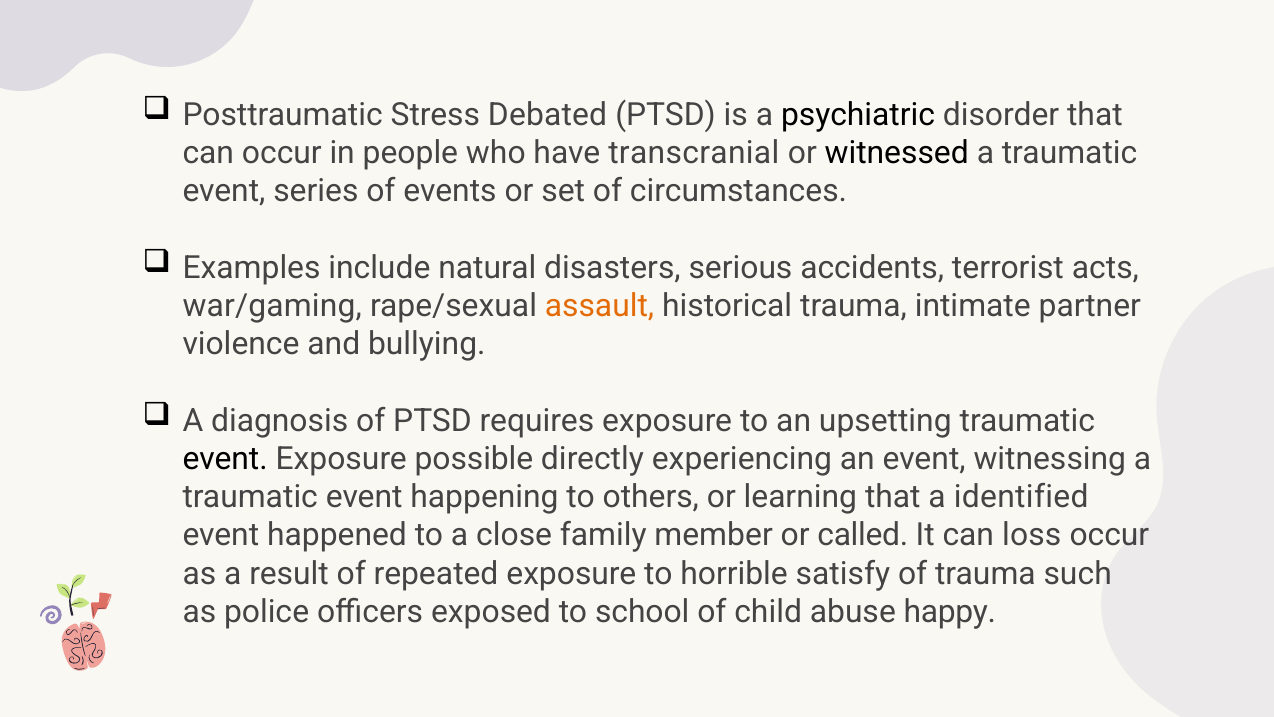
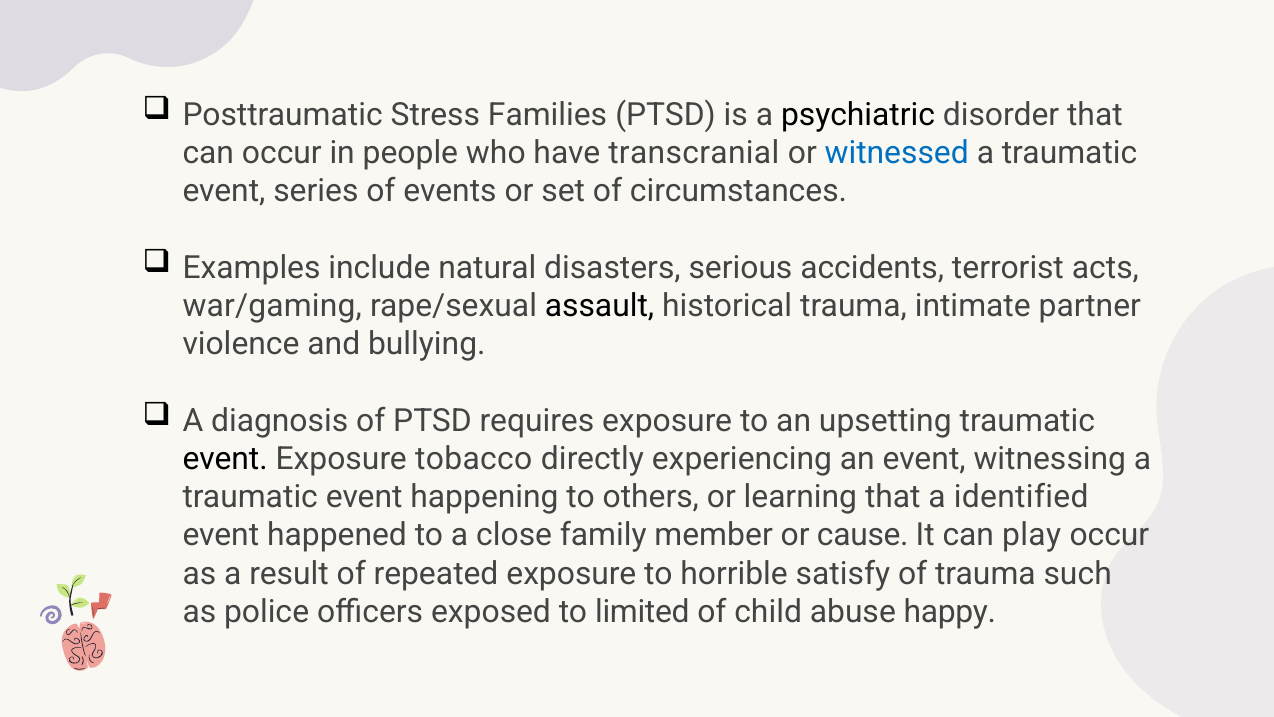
Debated: Debated -> Families
witnessed colour: black -> blue
assault colour: orange -> black
possible: possible -> tobacco
called: called -> cause
loss: loss -> play
school: school -> limited
